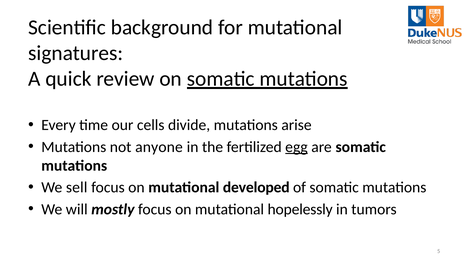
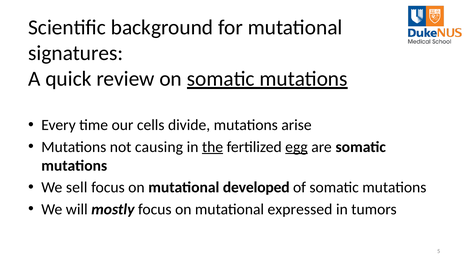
anyone: anyone -> causing
the underline: none -> present
hopelessly: hopelessly -> expressed
